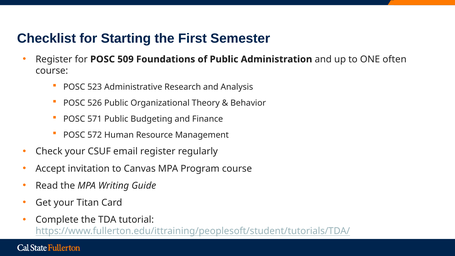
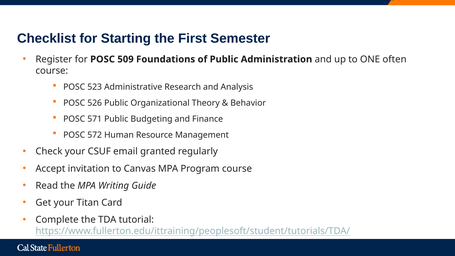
email register: register -> granted
